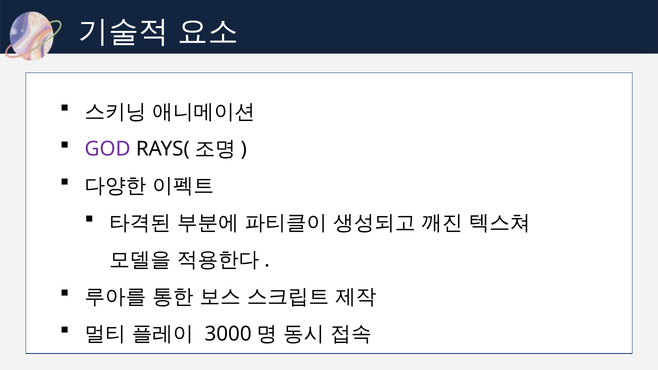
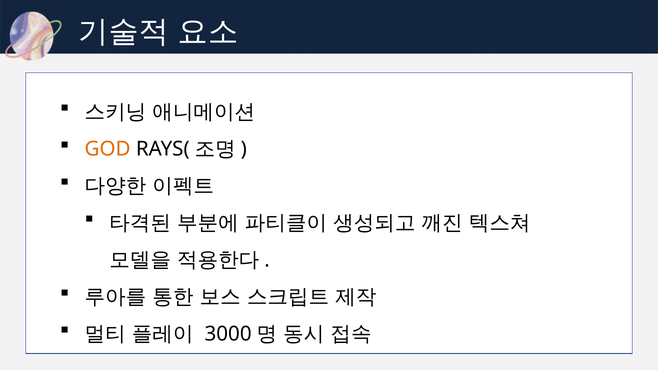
GOD colour: purple -> orange
